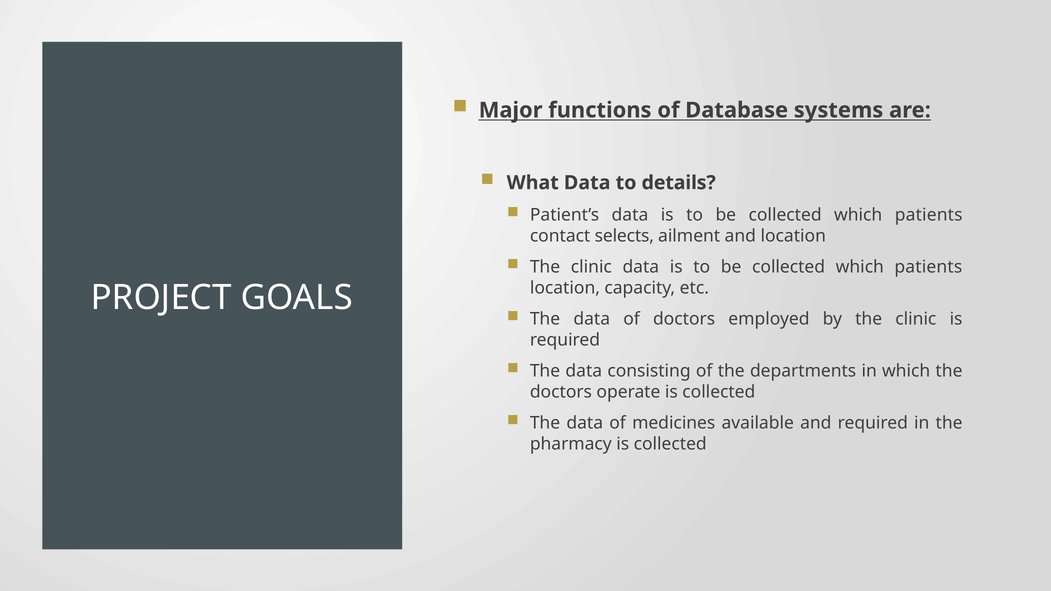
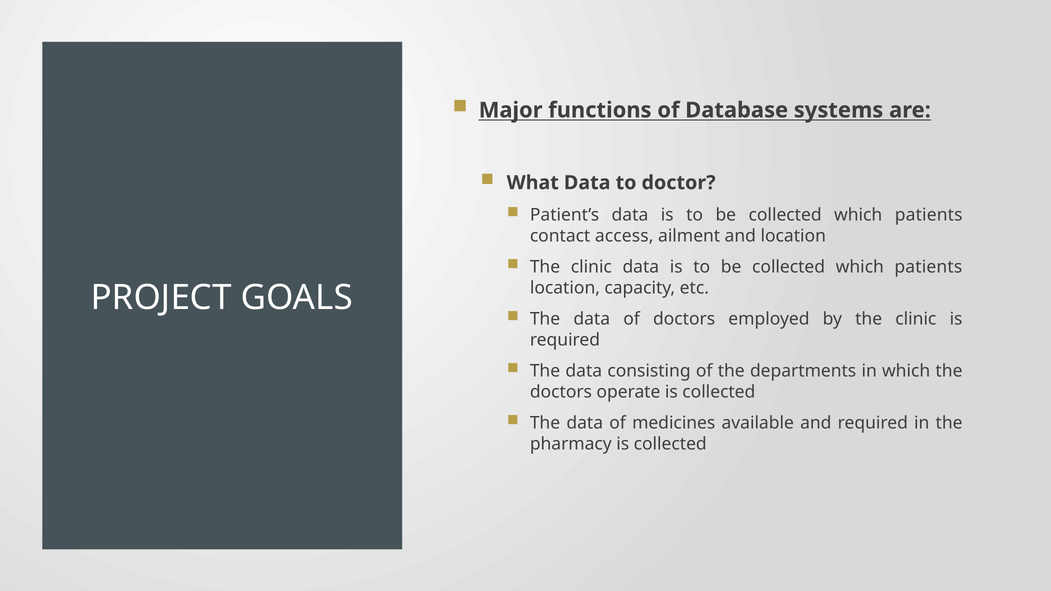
details: details -> doctor
selects: selects -> access
